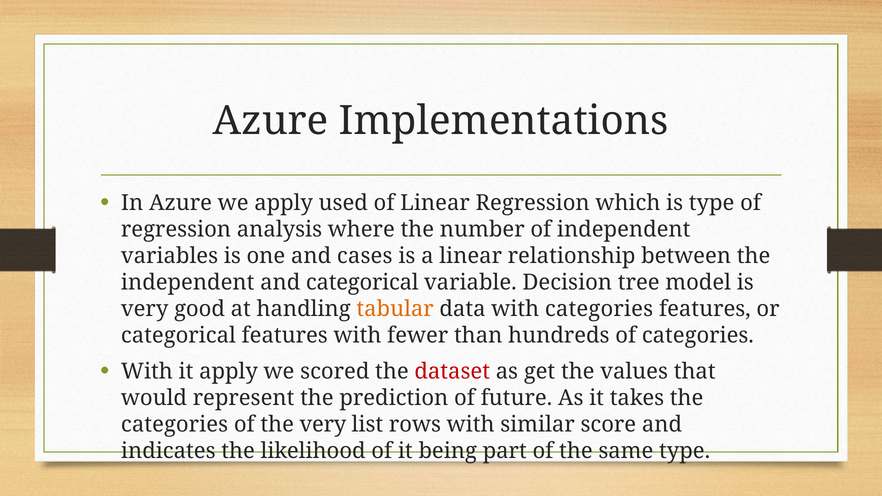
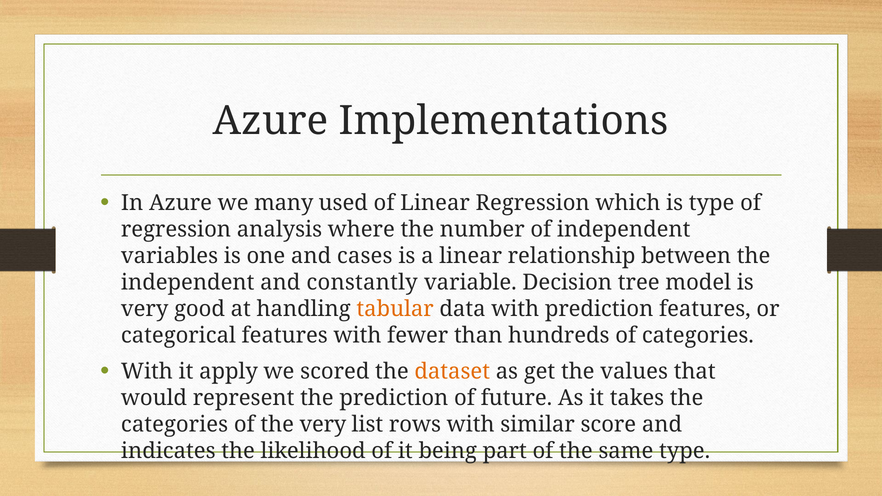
we apply: apply -> many
and categorical: categorical -> constantly
with categories: categories -> prediction
dataset colour: red -> orange
